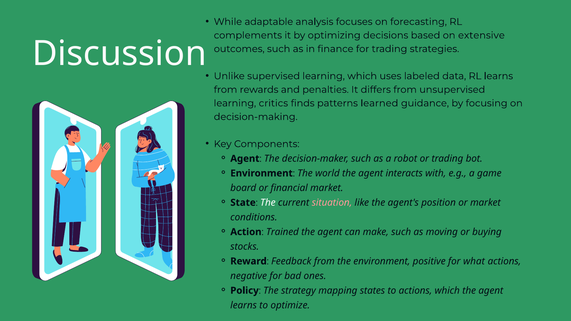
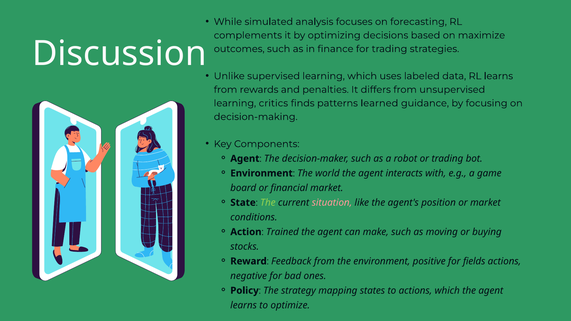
adaptable: adaptable -> simulated
extensive: extensive -> maximize
The at (268, 203) colour: white -> light green
what: what -> fields
